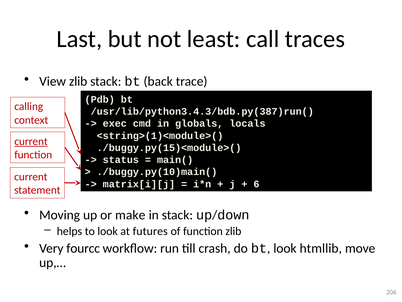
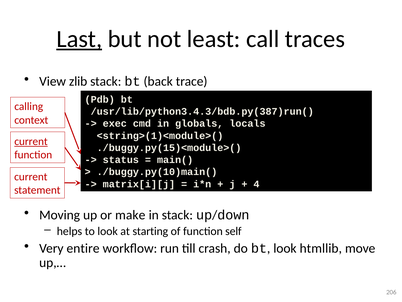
Last underline: none -> present
6: 6 -> 4
futures: futures -> starting
function zlib: zlib -> self
fourcc: fourcc -> entire
